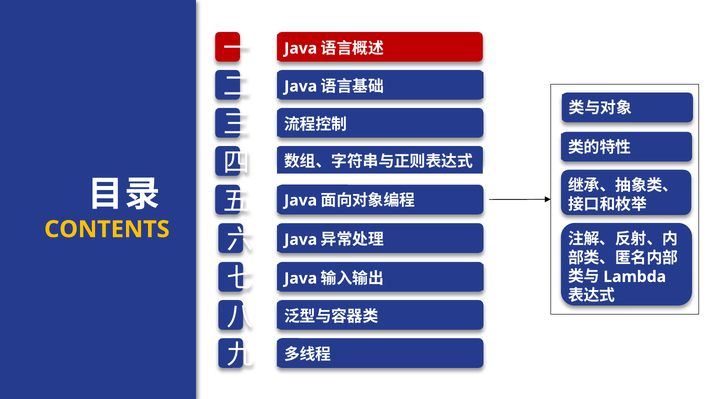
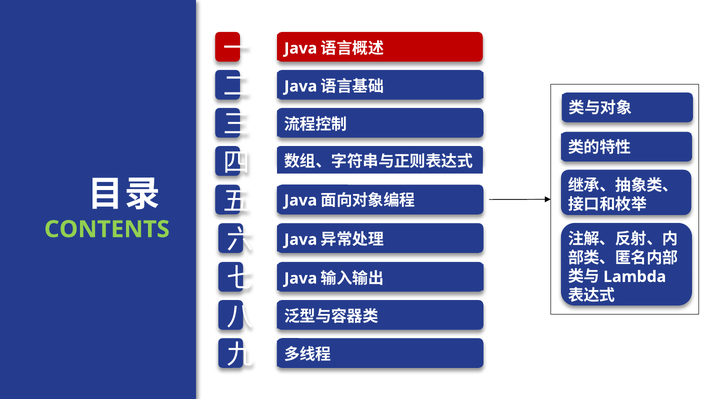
CONTENTS colour: yellow -> light green
